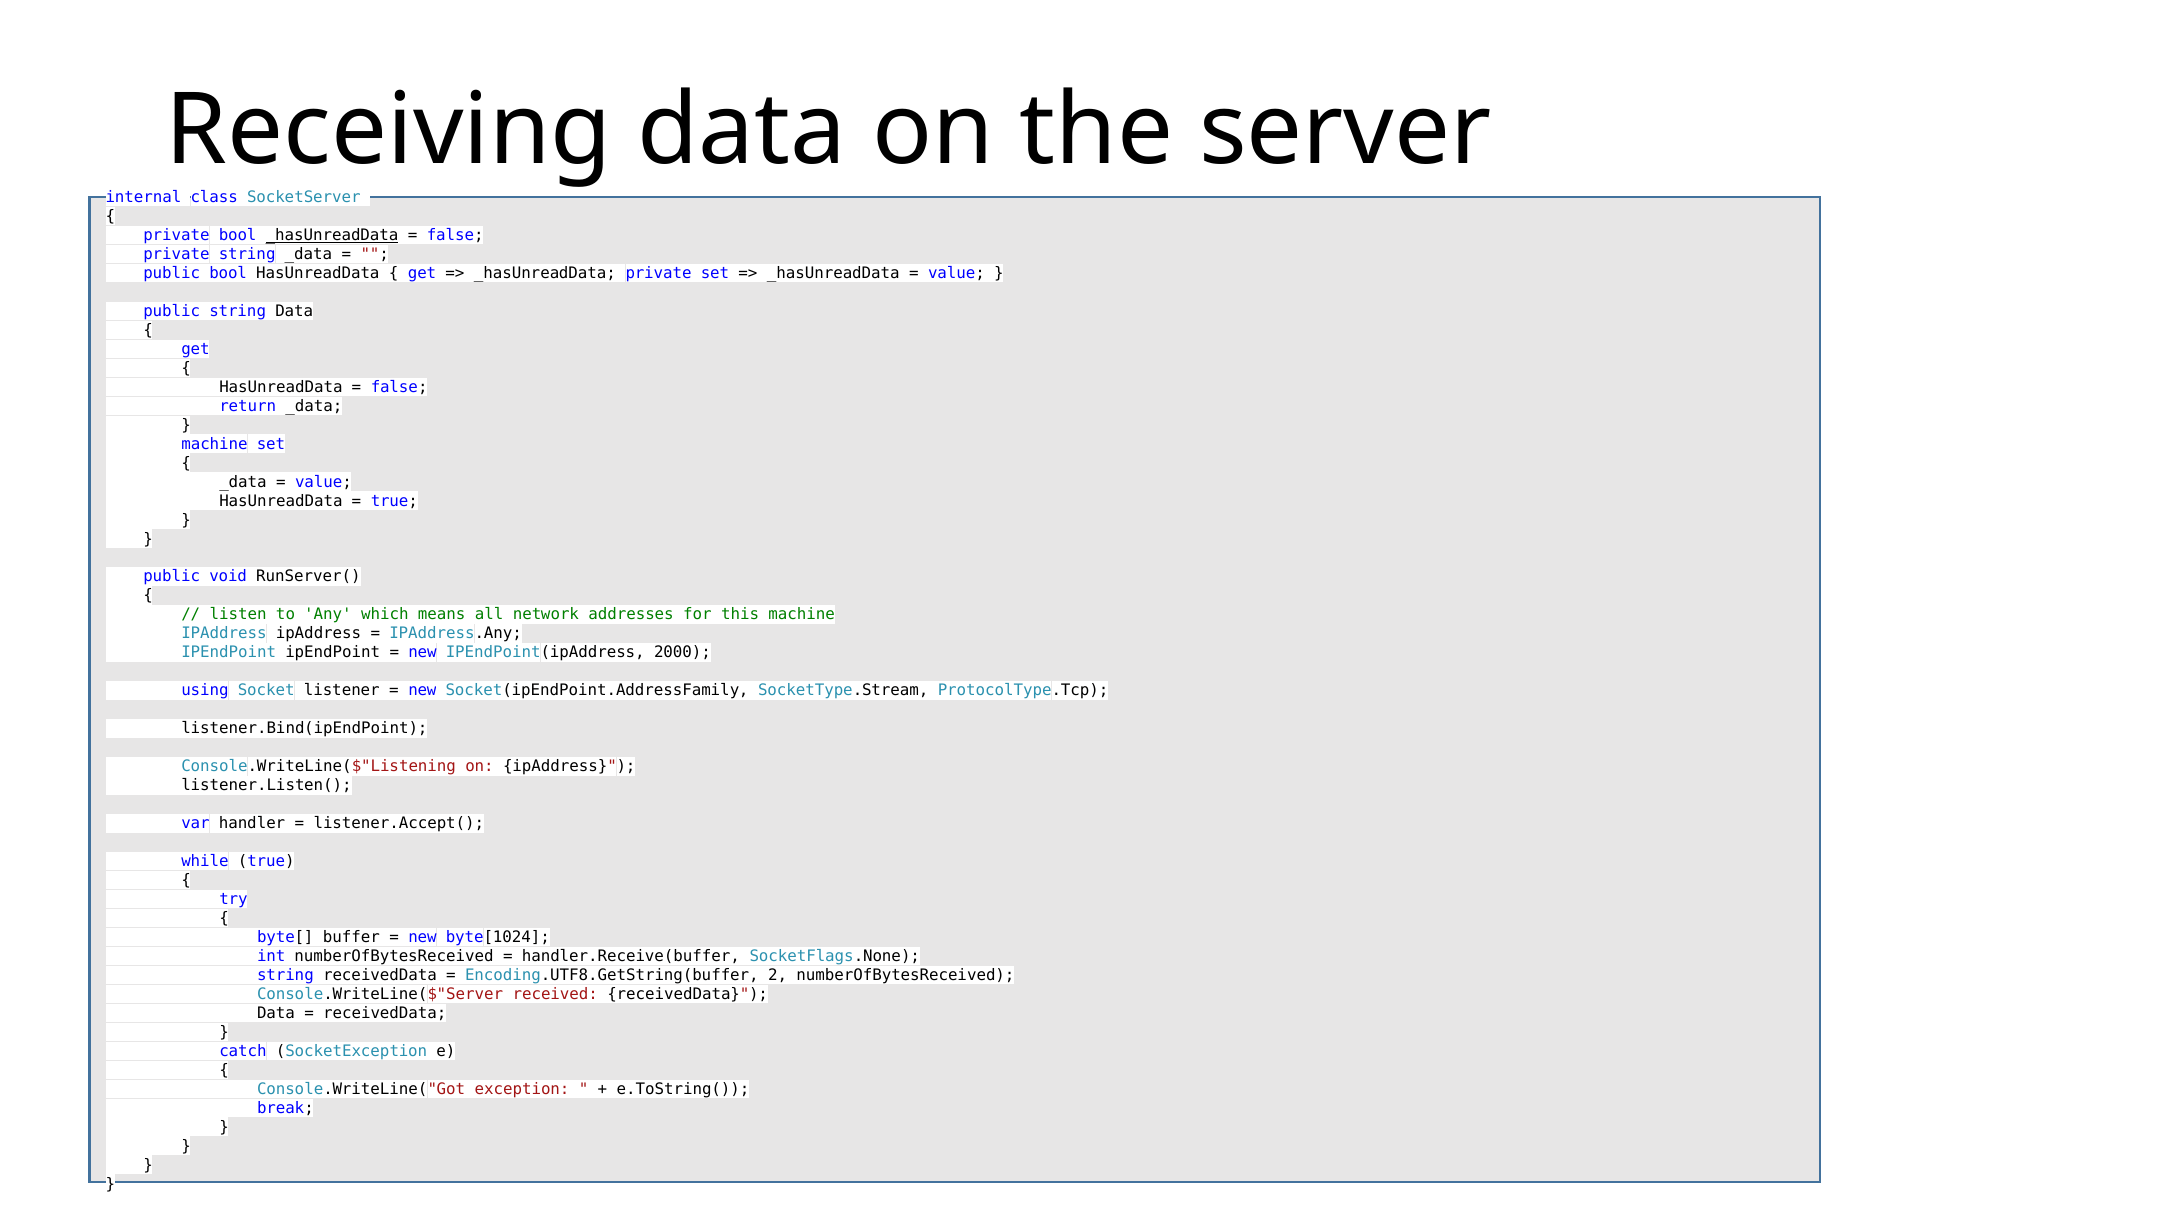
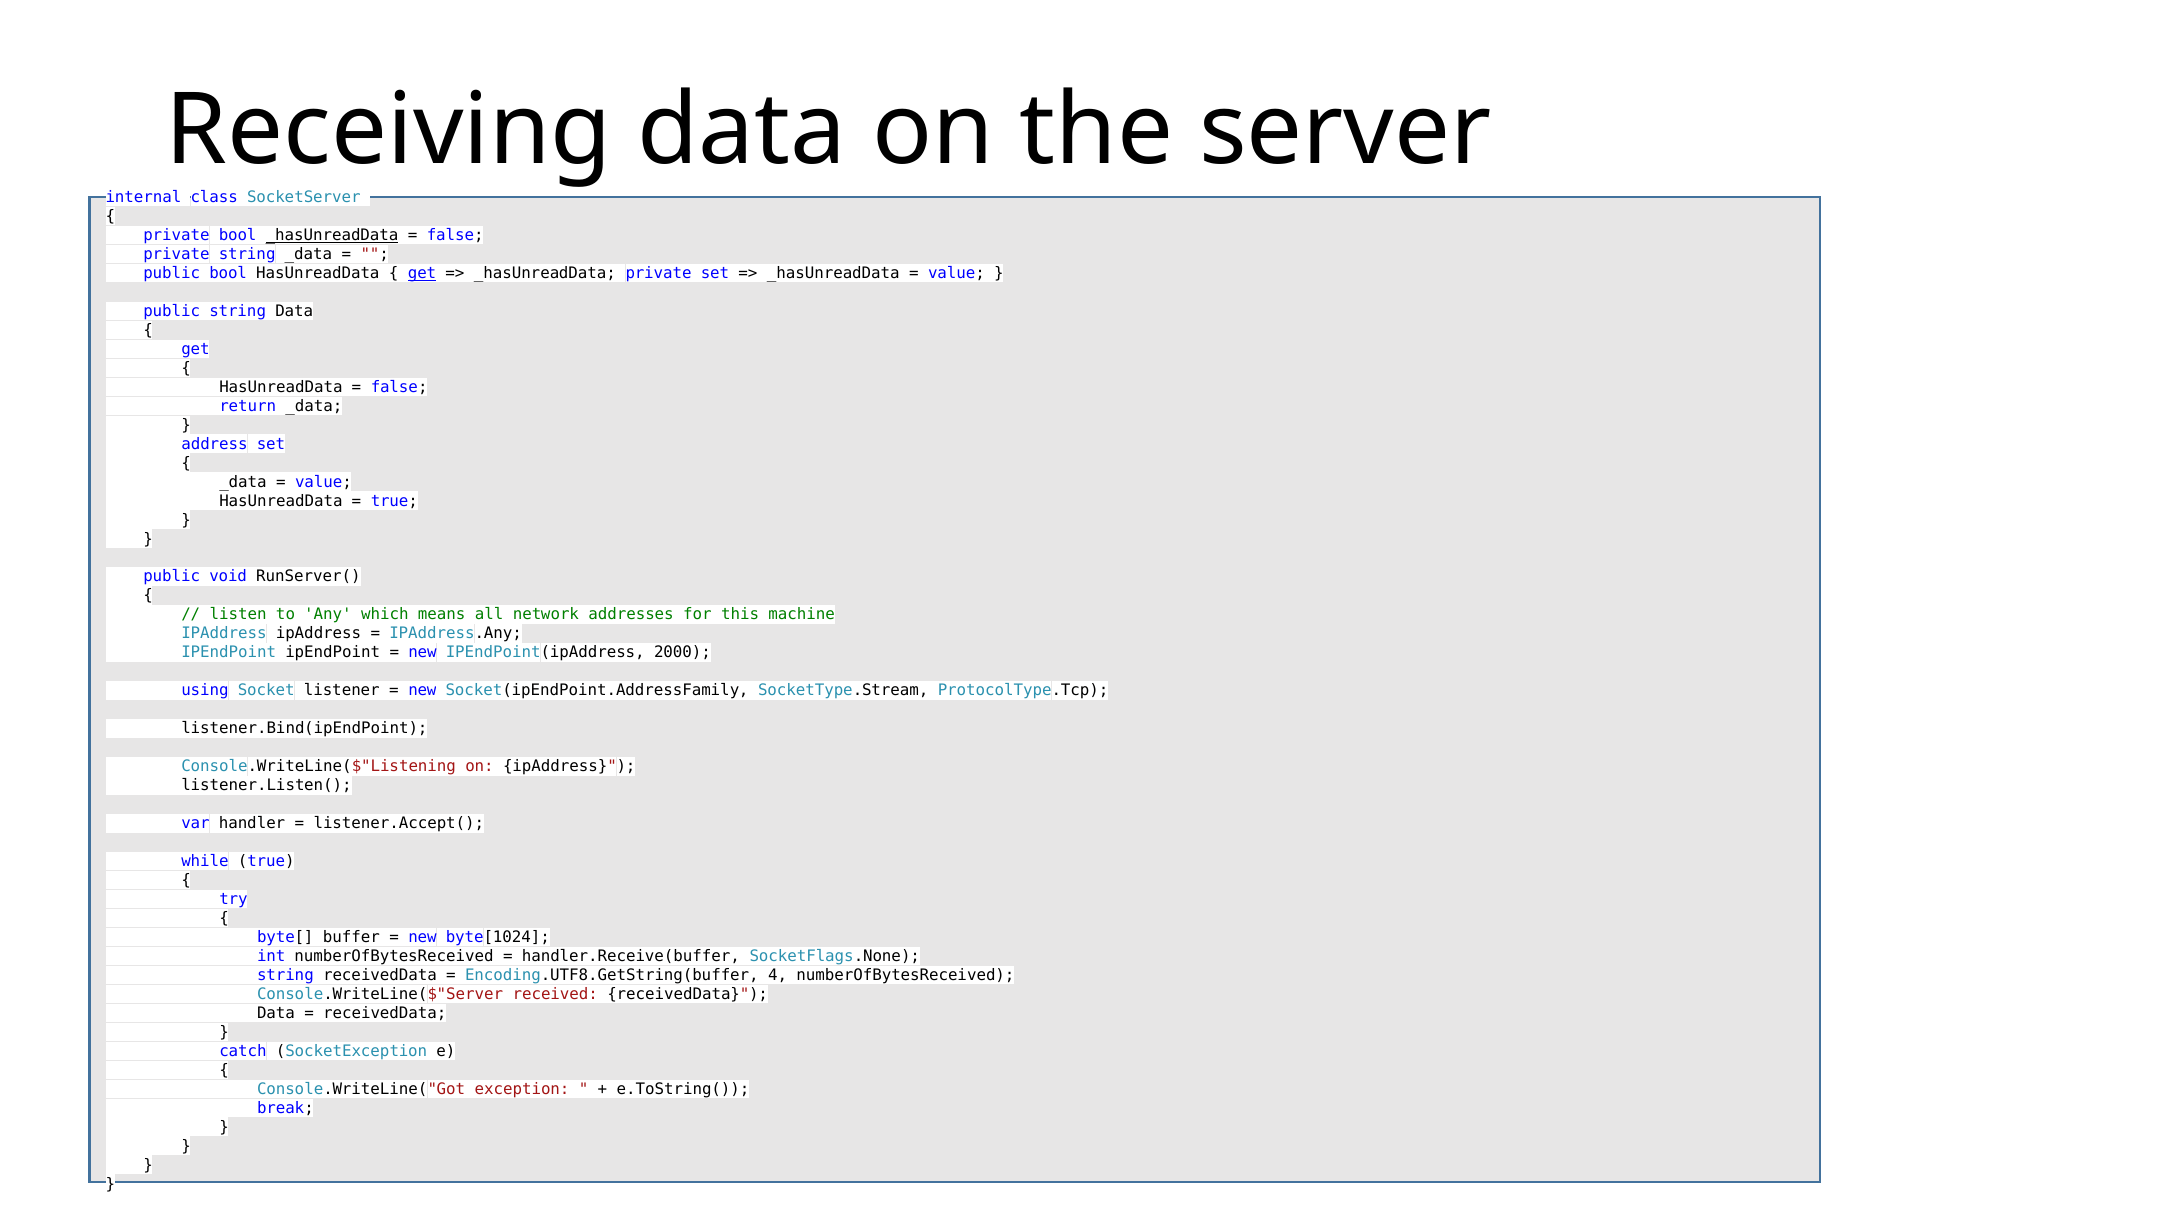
get at (422, 273) underline: none -> present
machine at (215, 444): machine -> address
2: 2 -> 4
